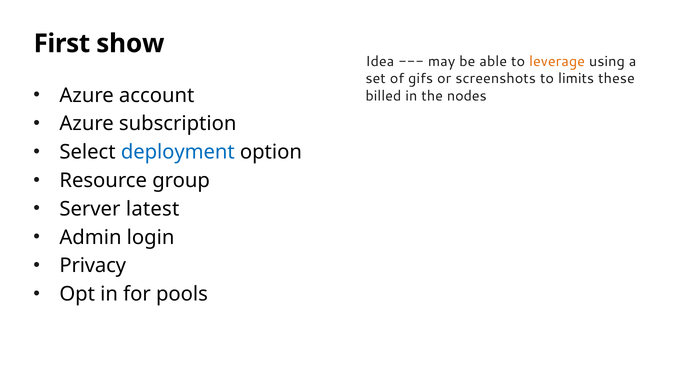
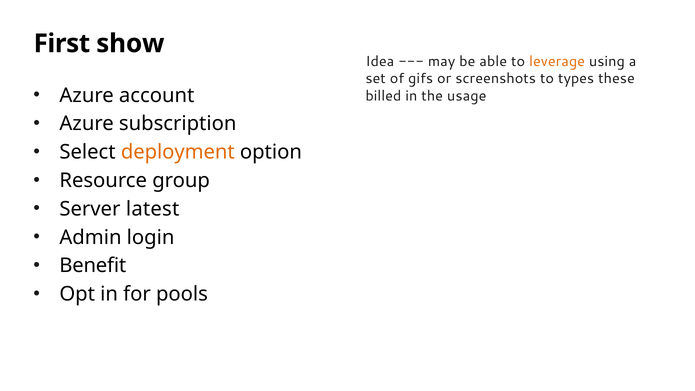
limits: limits -> types
nodes: nodes -> usage
deployment colour: blue -> orange
Privacy: Privacy -> Benefit
